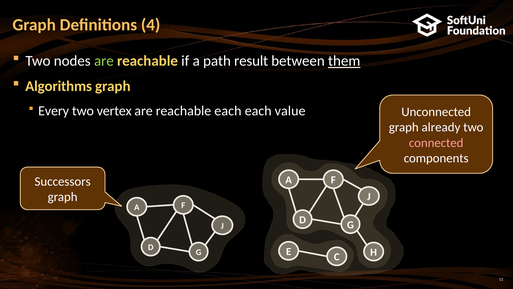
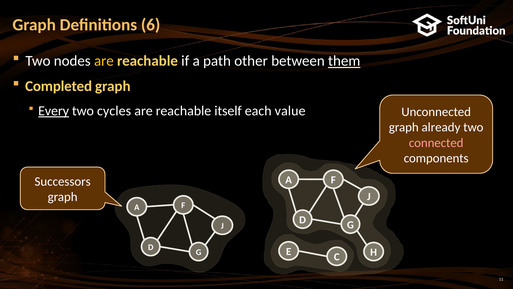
4: 4 -> 6
are at (104, 61) colour: light green -> yellow
result: result -> other
Algorithms: Algorithms -> Completed
Every underline: none -> present
vertex: vertex -> cycles
reachable each: each -> itself
